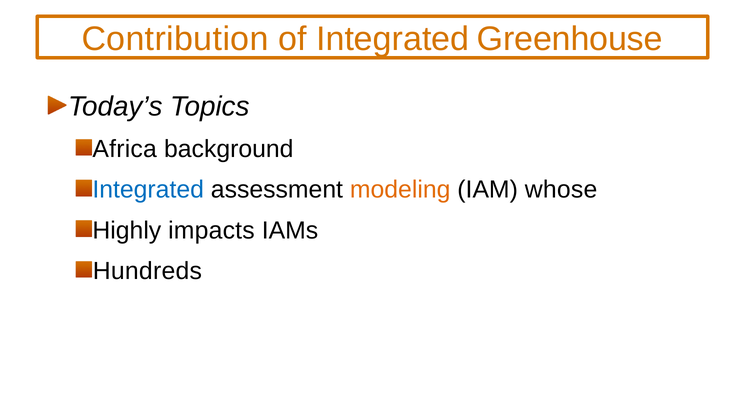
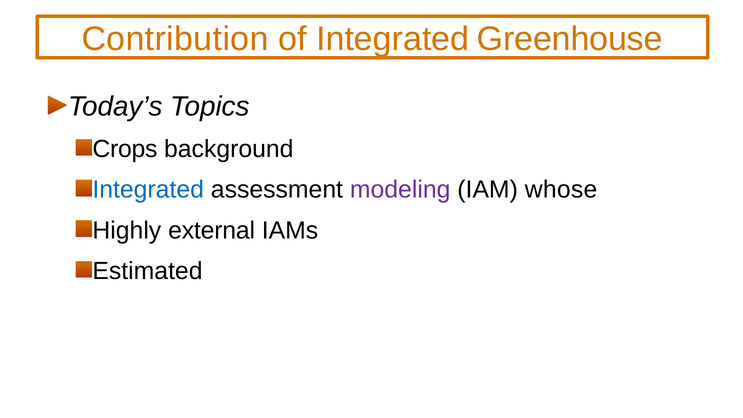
Africa: Africa -> Crops
modeling colour: orange -> purple
impacts: impacts -> external
Hundreds: Hundreds -> Estimated
